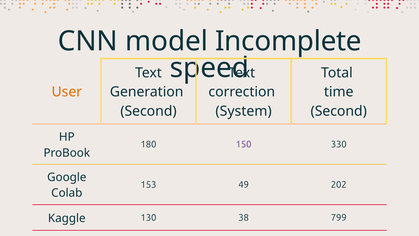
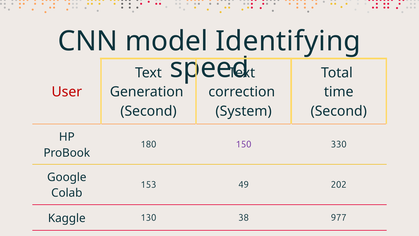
Incomplete: Incomplete -> Identifying
User colour: orange -> red
799: 799 -> 977
